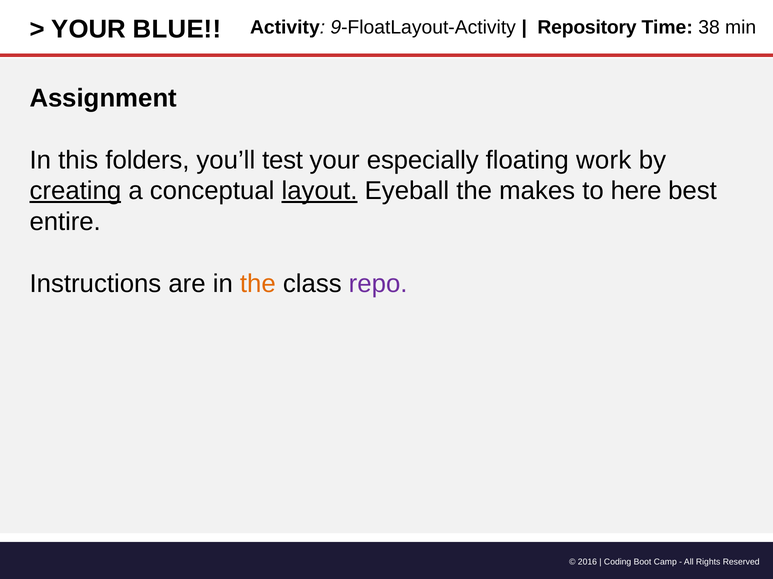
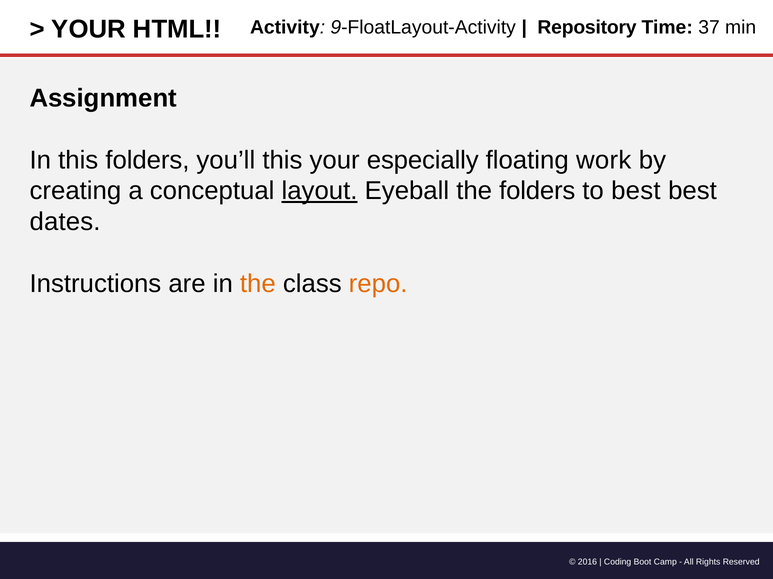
BLUE: BLUE -> HTML
38: 38 -> 37
you’ll test: test -> this
creating underline: present -> none
the makes: makes -> folders
to here: here -> best
entire: entire -> dates
repo colour: purple -> orange
